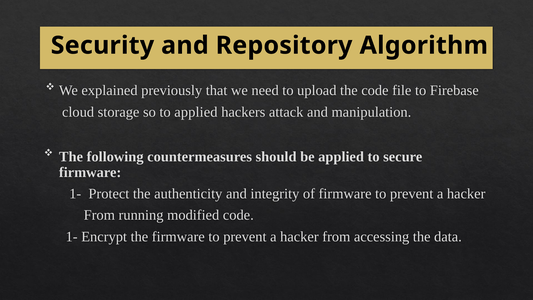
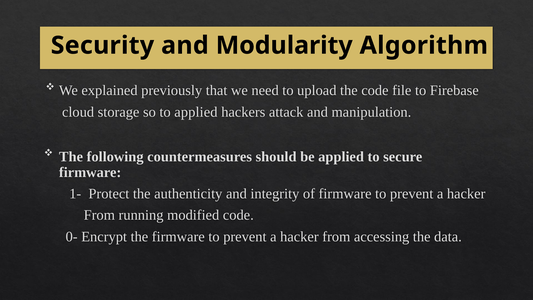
Repository: Repository -> Modularity
1- at (72, 237): 1- -> 0-
